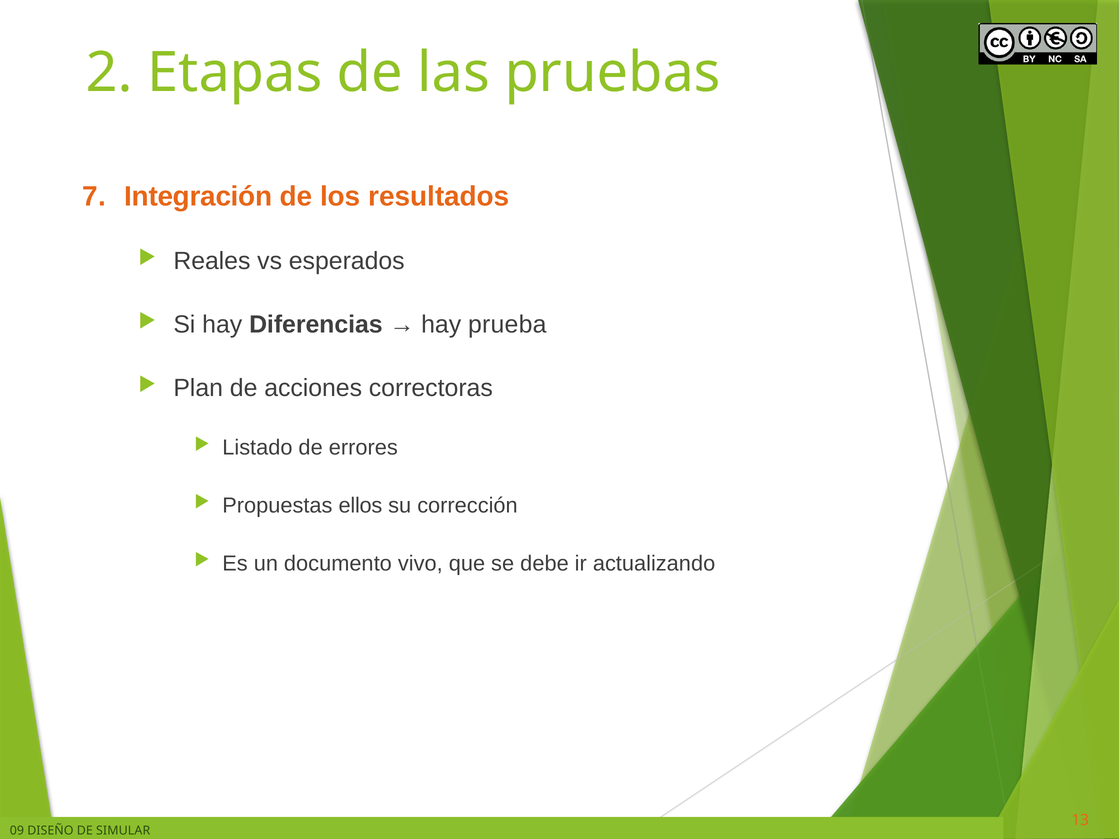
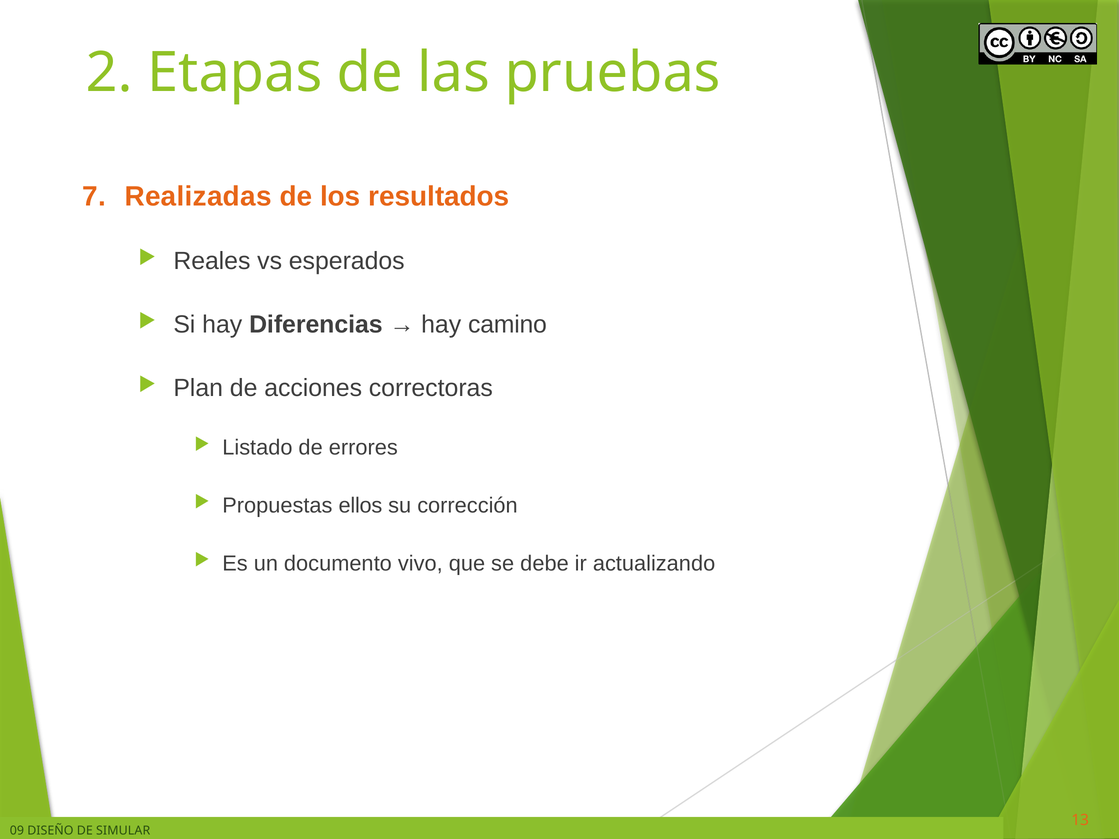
Integración: Integración -> Realizadas
prueba: prueba -> camino
